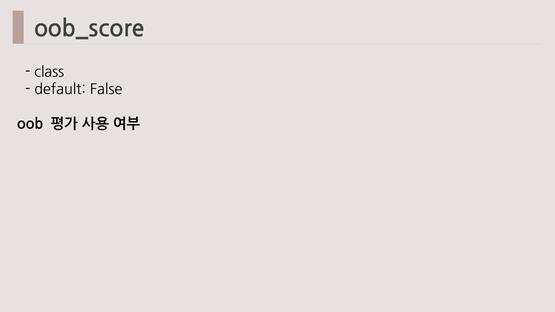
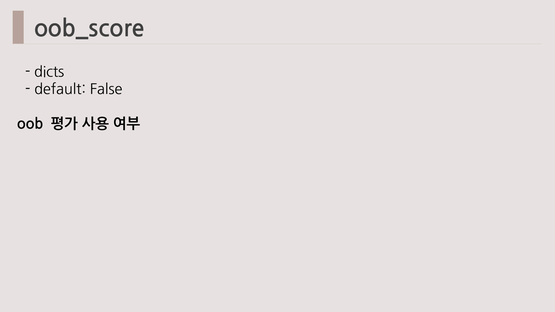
class: class -> dicts
